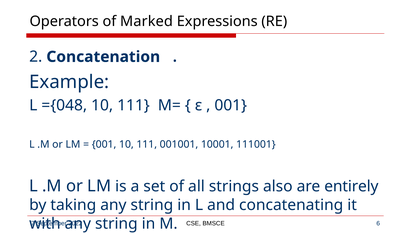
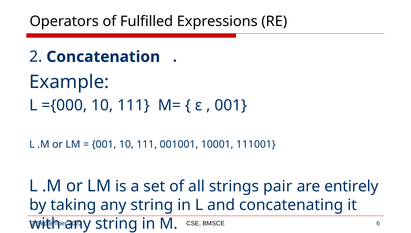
Marked: Marked -> Fulfilled
={048: ={048 -> ={000
also: also -> pair
